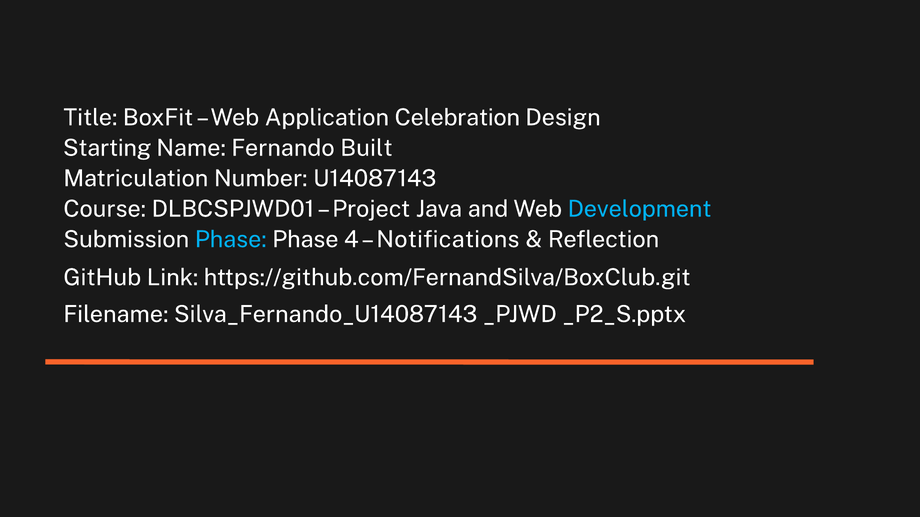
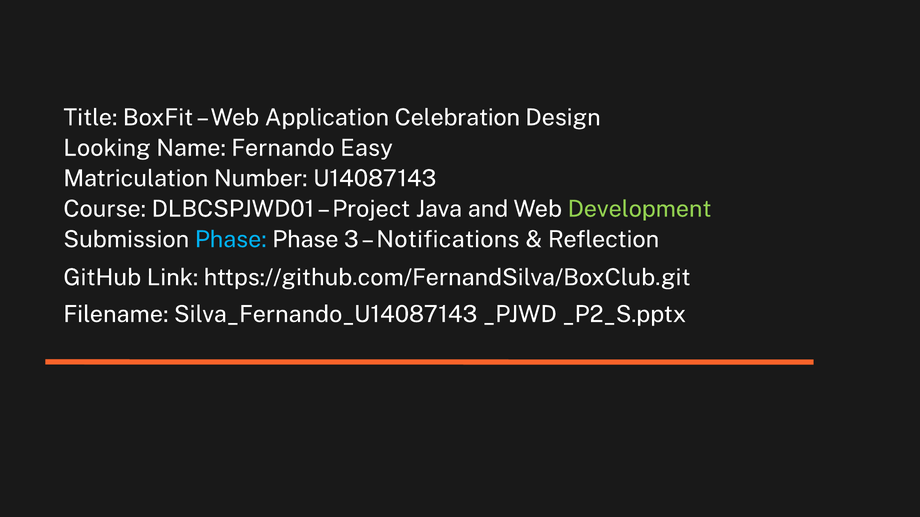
Starting: Starting -> Looking
Built: Built -> Easy
Development colour: light blue -> light green
4: 4 -> 3
